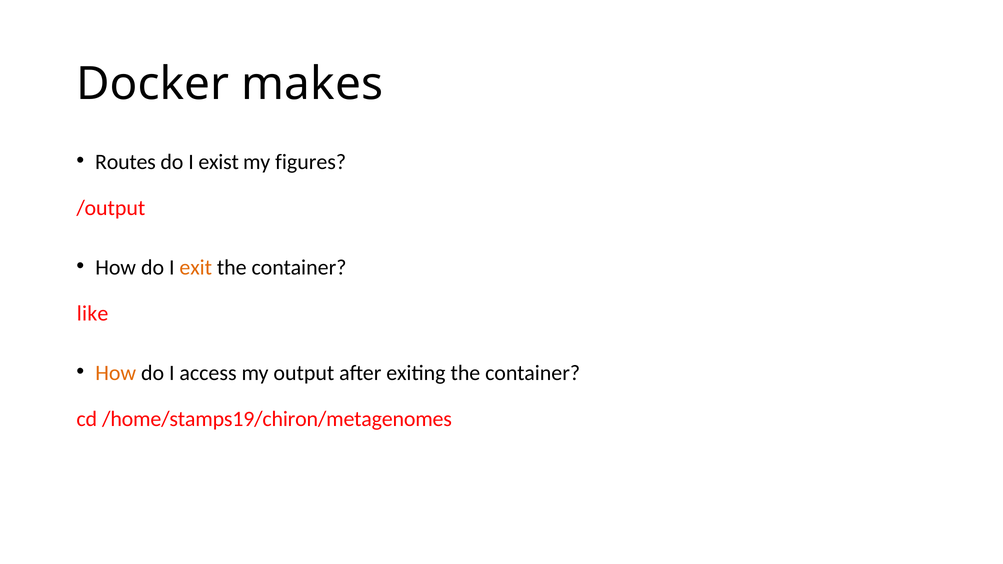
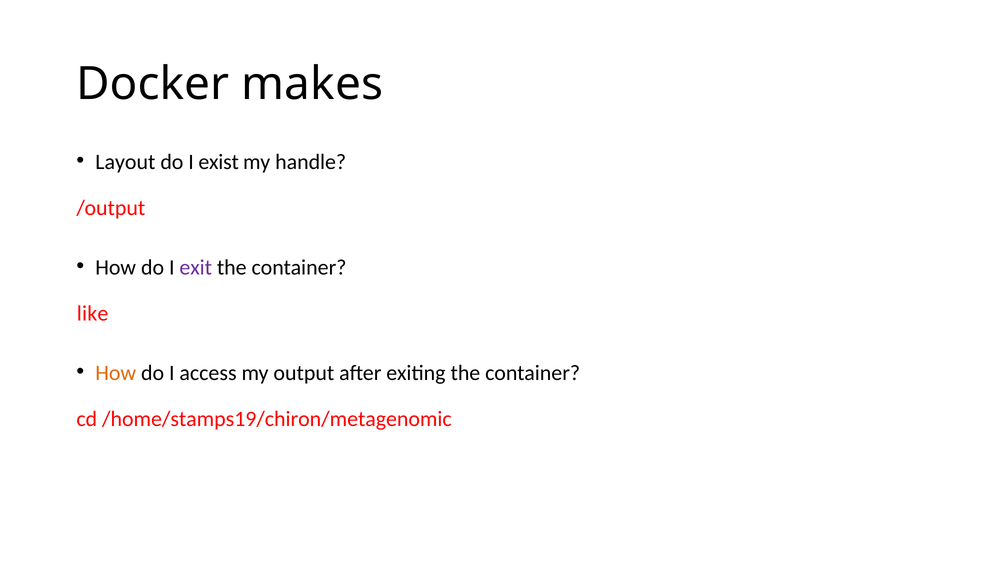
Routes: Routes -> Layout
figures: figures -> handle
exit colour: orange -> purple
/home/stamps19/chiron/metagenomes: /home/stamps19/chiron/metagenomes -> /home/stamps19/chiron/metagenomic
